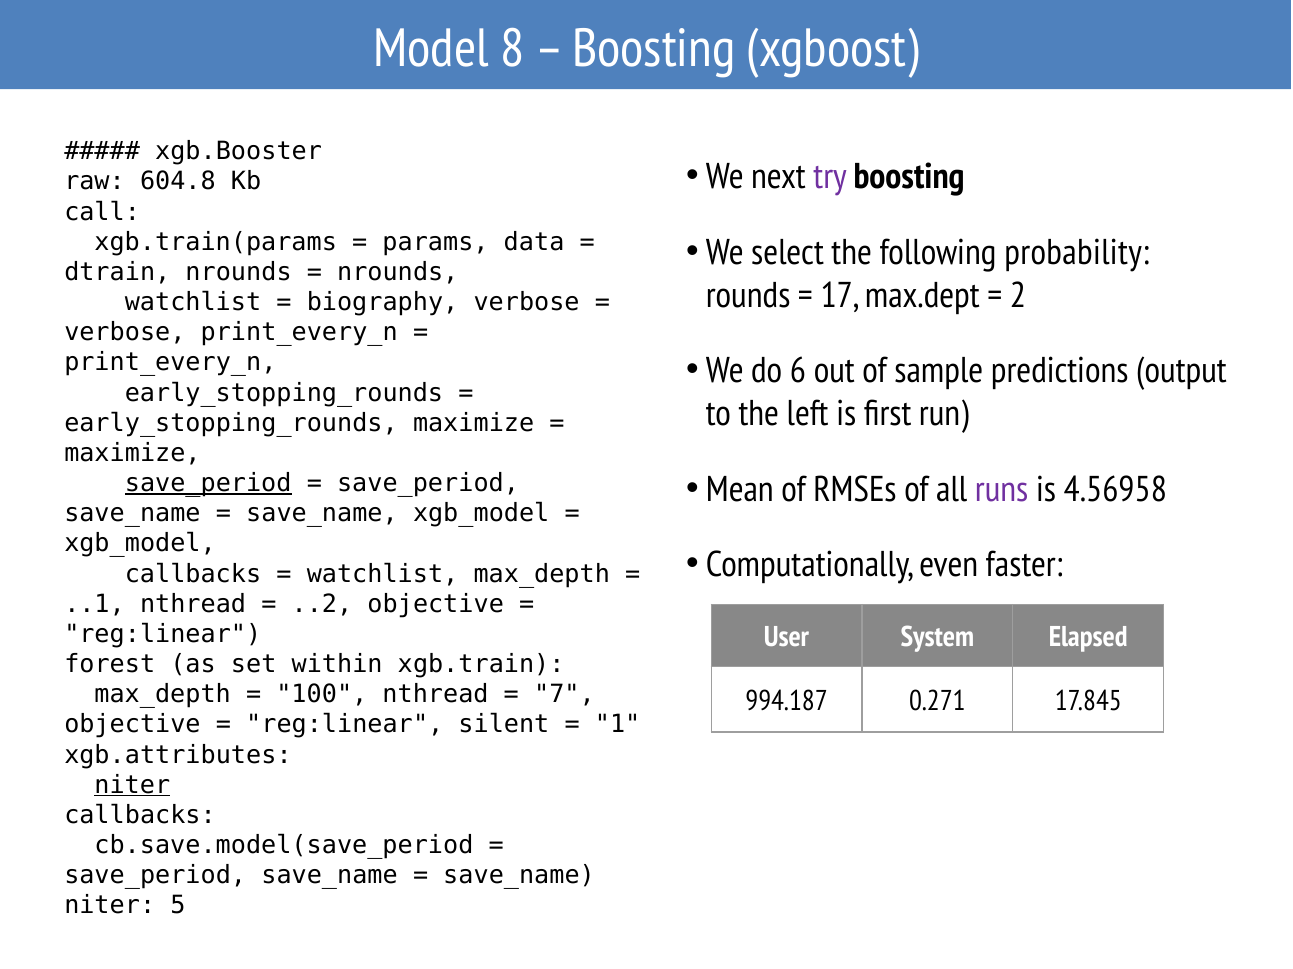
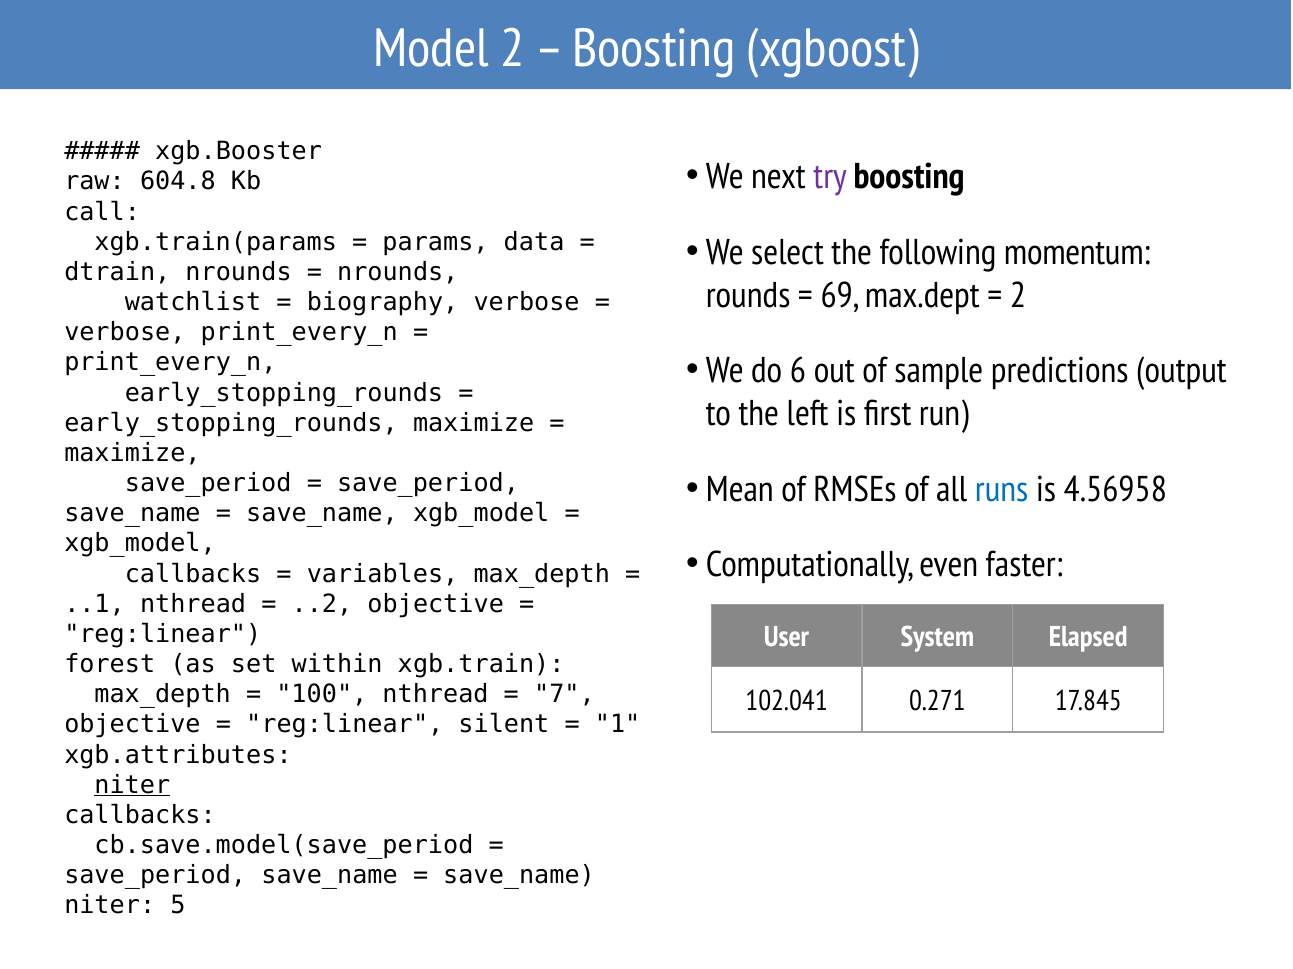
Model 8: 8 -> 2
probability: probability -> momentum
17: 17 -> 69
runs colour: purple -> blue
save_period at (208, 484) underline: present -> none
watchlist at (383, 574): watchlist -> variables
994.187: 994.187 -> 102.041
